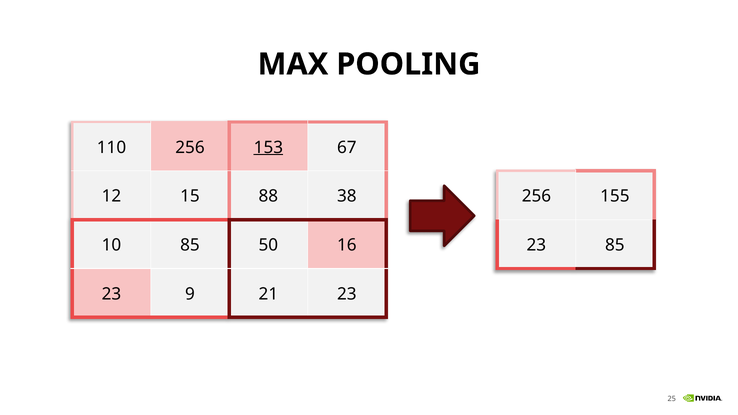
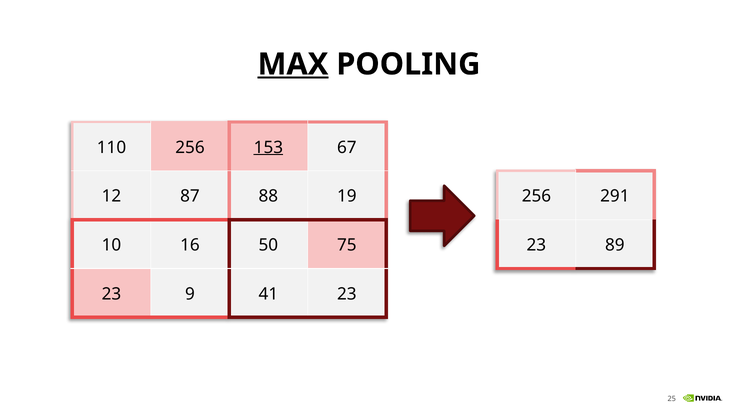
MAX underline: none -> present
15: 15 -> 87
38: 38 -> 19
155: 155 -> 291
10 85: 85 -> 16
16: 16 -> 75
23 85: 85 -> 89
21: 21 -> 41
